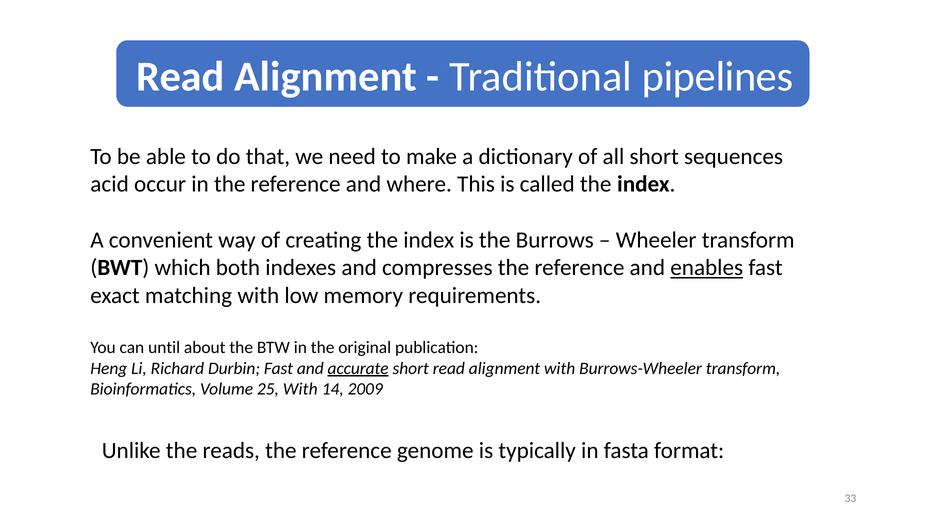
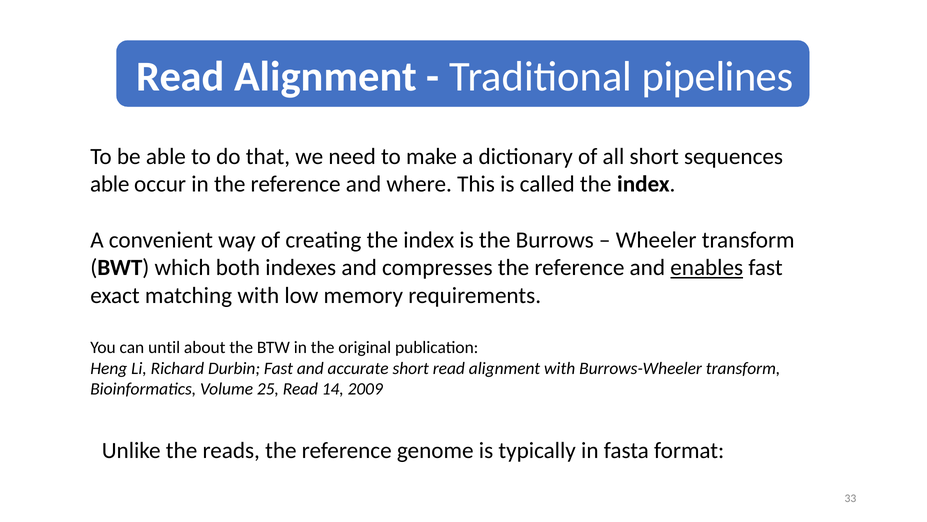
acid at (110, 184): acid -> able
accurate underline: present -> none
25 With: With -> Read
